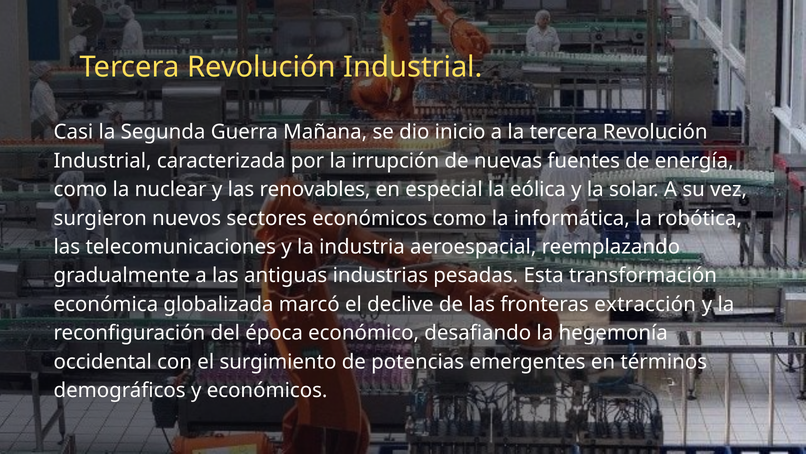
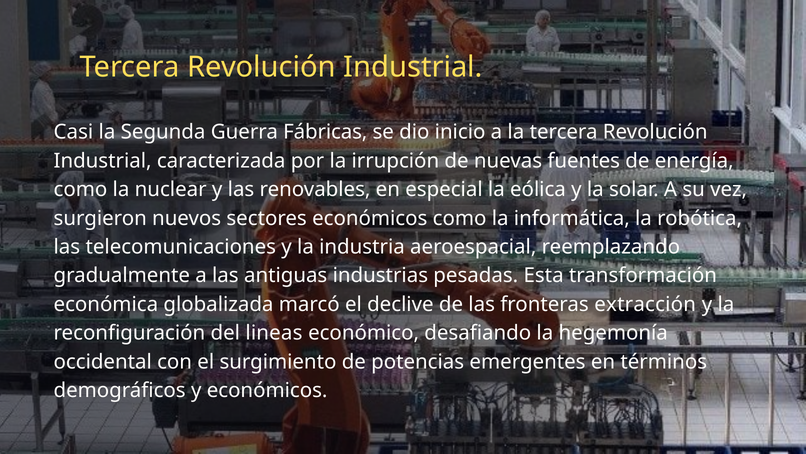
Mañana: Mañana -> Fábricas
época: época -> lineas
